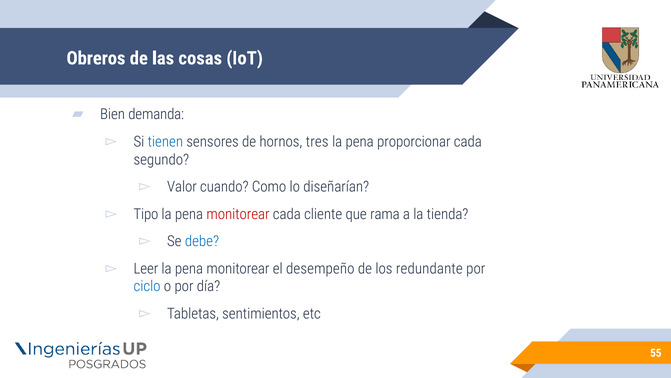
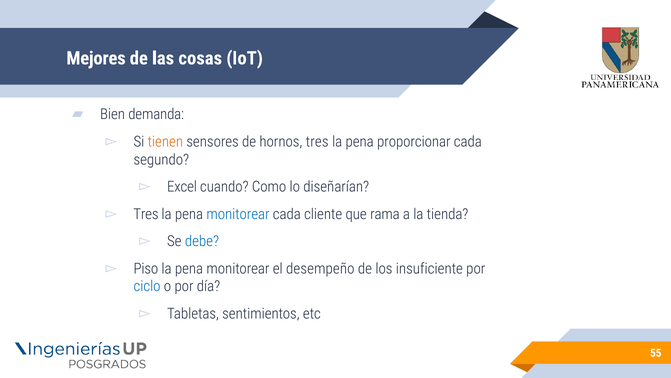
Obreros: Obreros -> Mejores
tienen colour: blue -> orange
Valor: Valor -> Excel
Tipo at (146, 214): Tipo -> Tres
monitorear at (238, 214) colour: red -> blue
Leer: Leer -> Piso
redundante: redundante -> insuficiente
